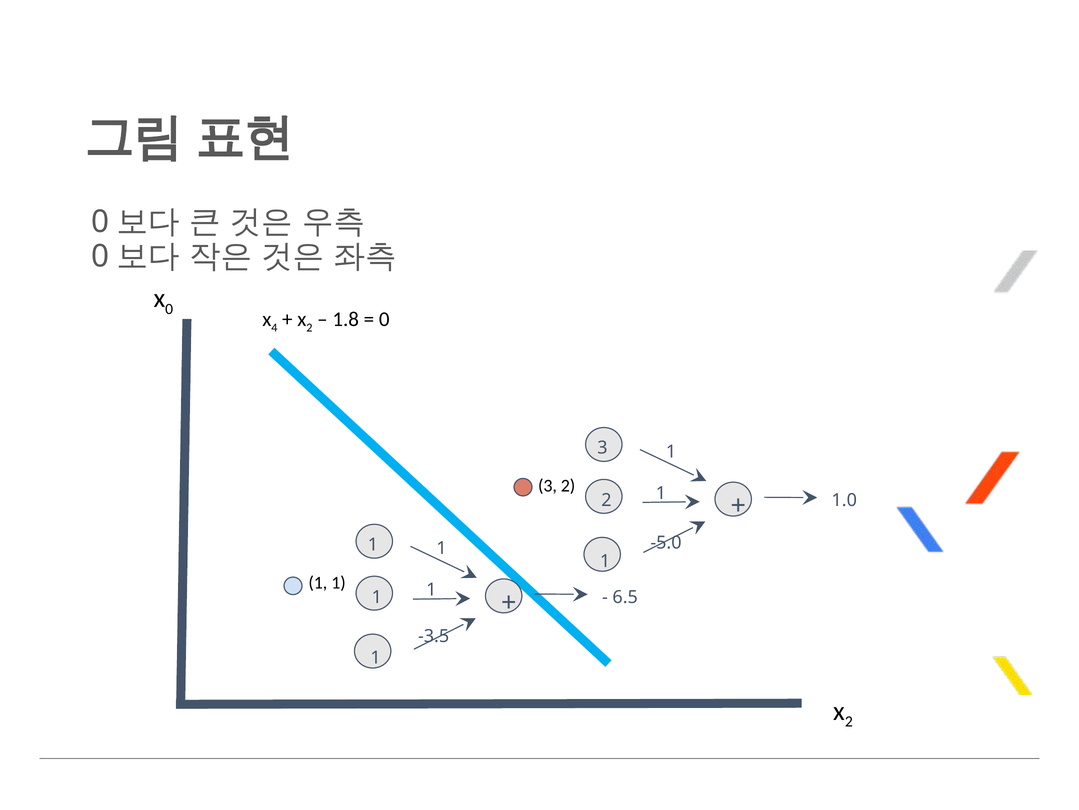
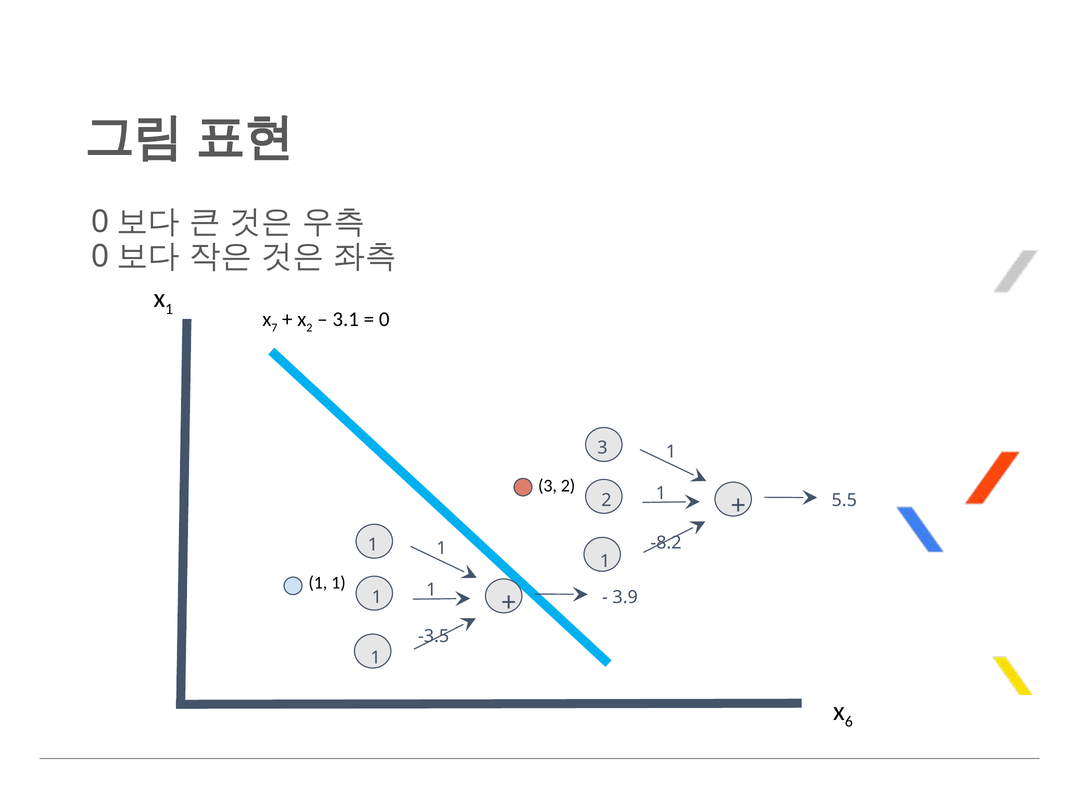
0 at (169, 309): 0 -> 1
4: 4 -> 7
1.8: 1.8 -> 3.1
1.0: 1.0 -> 5.5
-5.0: -5.0 -> -8.2
6.5: 6.5 -> 3.9
2 at (849, 721): 2 -> 6
